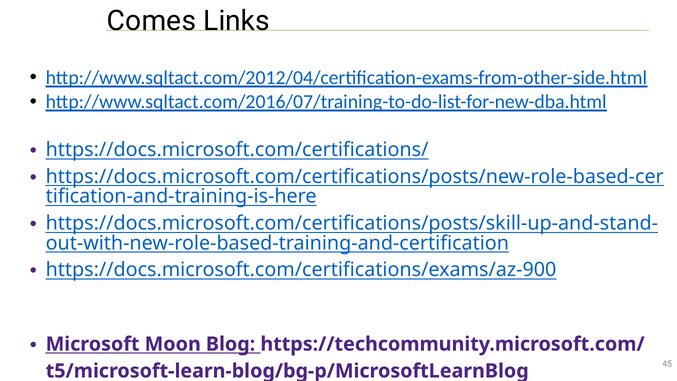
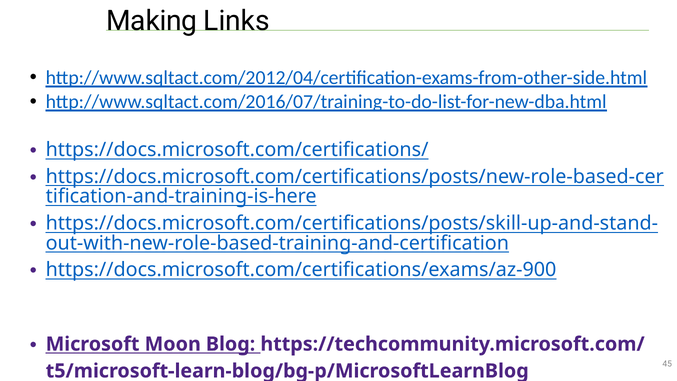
Comes: Comes -> Making
